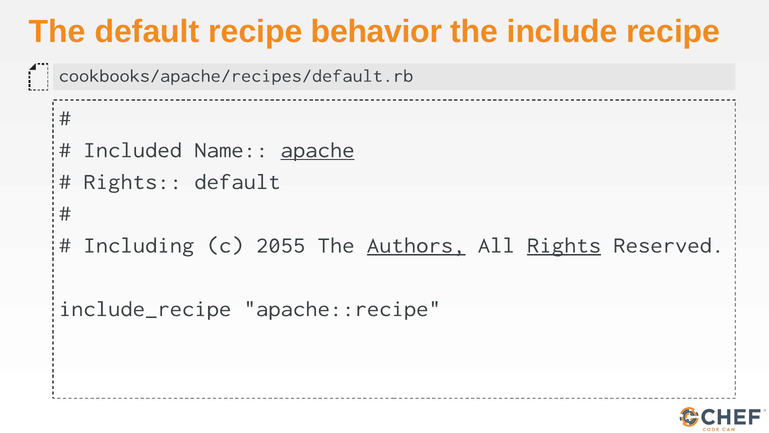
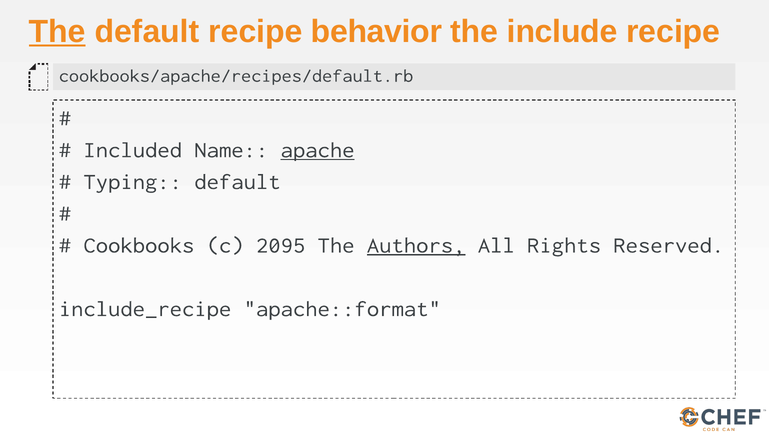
The at (57, 32) underline: none -> present
Rights at (133, 181): Rights -> Typing
Including: Including -> Cookbooks
2055: 2055 -> 2095
Rights at (564, 245) underline: present -> none
apache::recipe: apache::recipe -> apache::format
